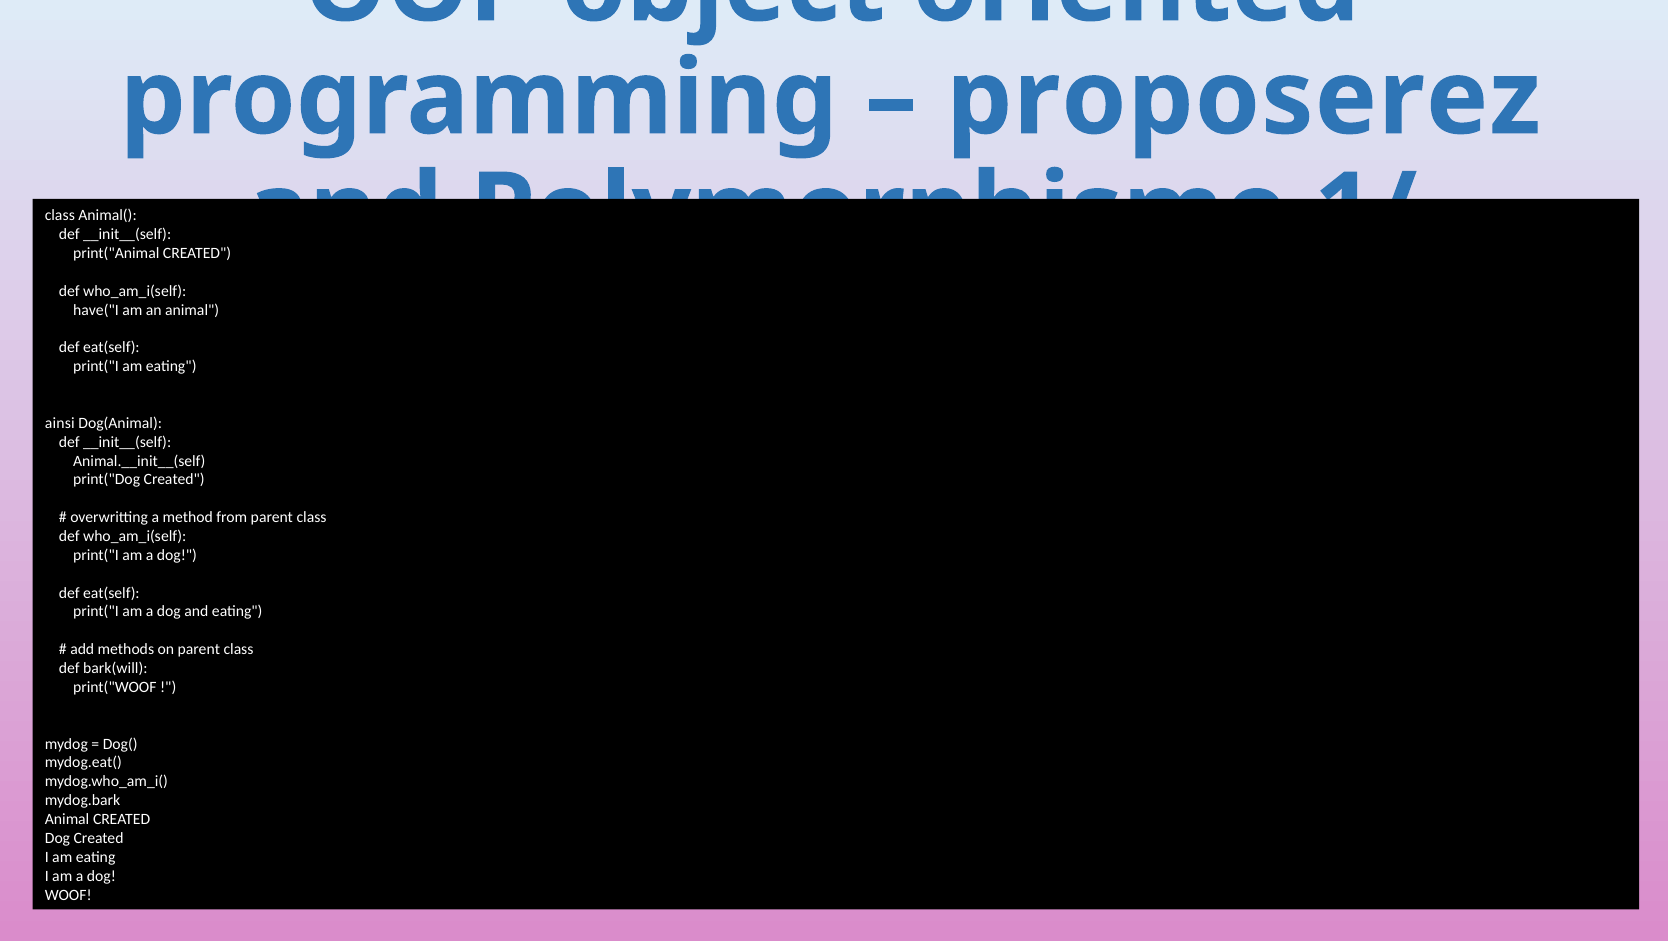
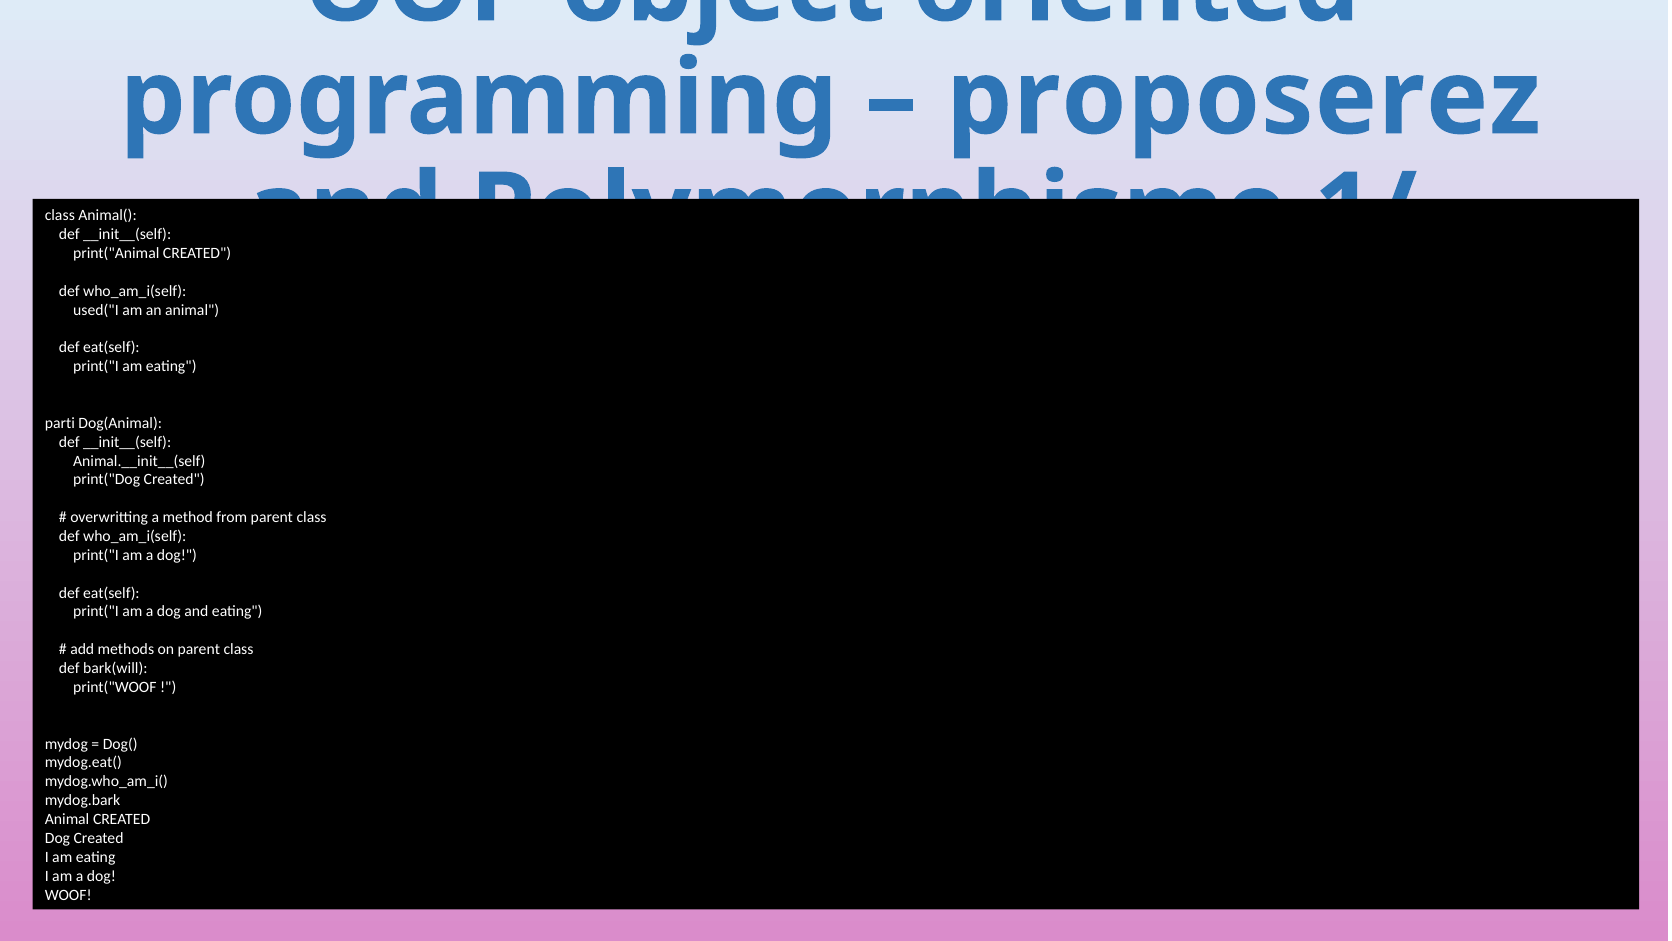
have("I: have("I -> used("I
ainsi: ainsi -> parti
